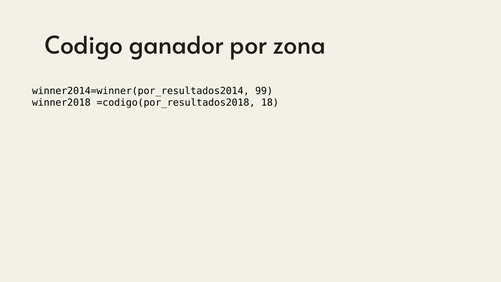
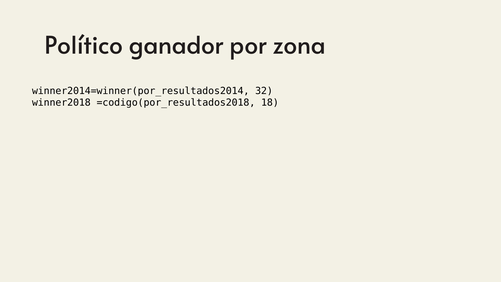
Codigo: Codigo -> Político
99: 99 -> 32
